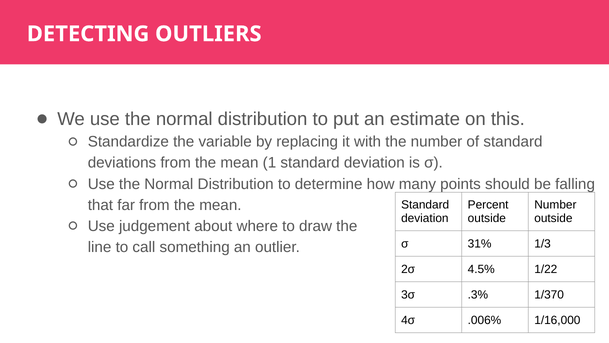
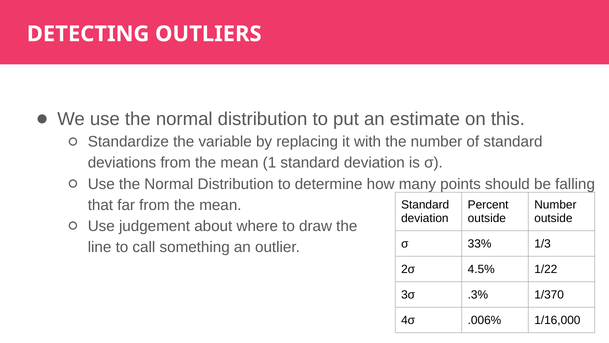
31%: 31% -> 33%
